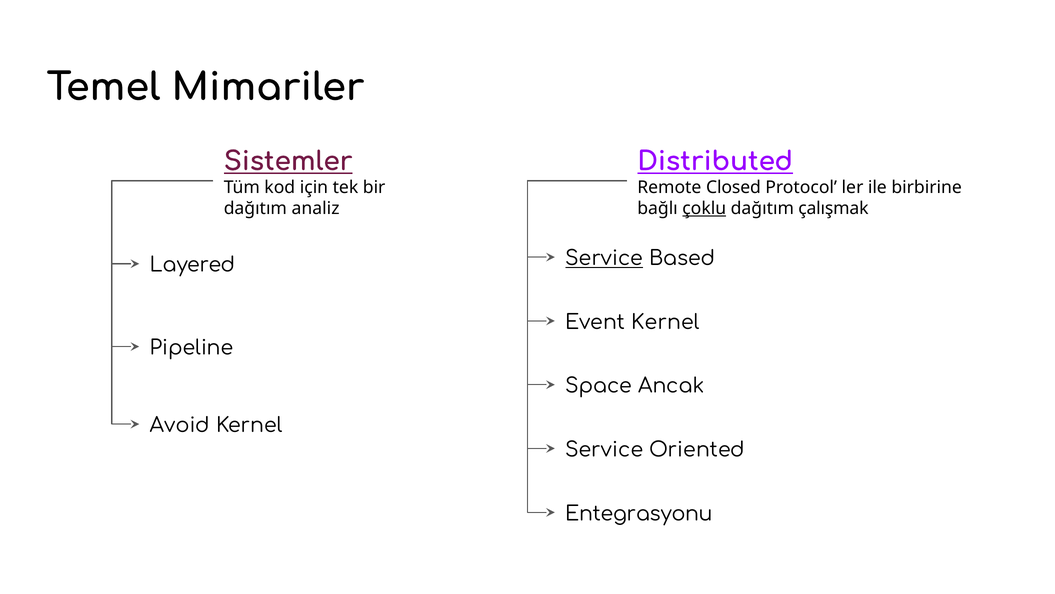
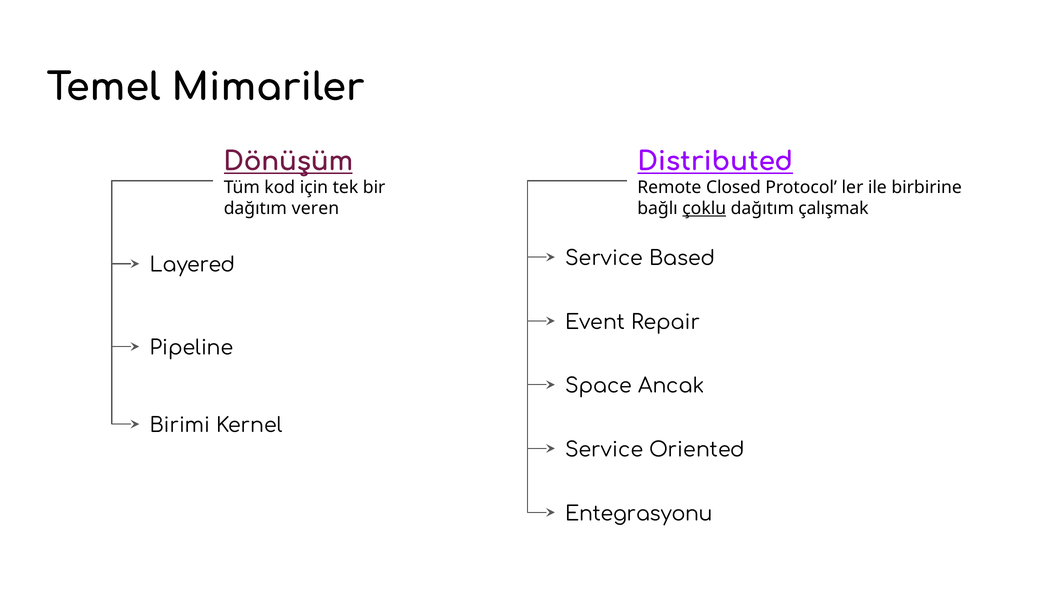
Sistemler: Sistemler -> Dönüşüm
analiz: analiz -> veren
Service at (604, 258) underline: present -> none
Event Kernel: Kernel -> Repair
Avoid: Avoid -> Birimi
